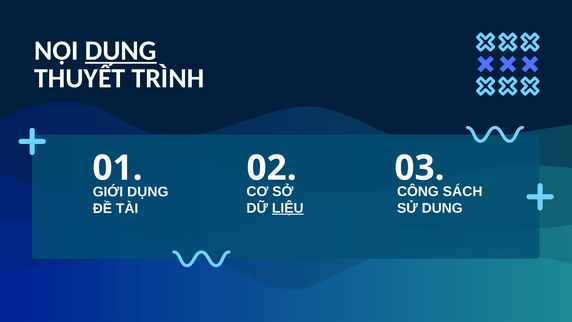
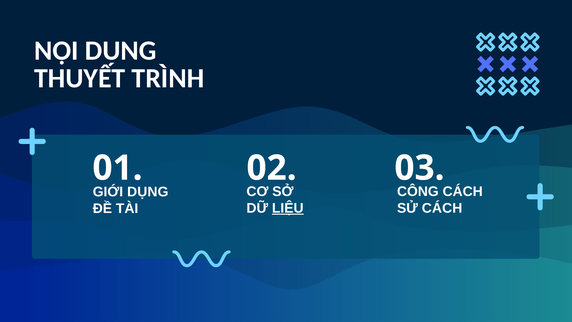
DUNG at (121, 51) underline: present -> none
SÁCH at (463, 191): SÁCH -> CÁCH
SỬ DUNG: DUNG -> CÁCH
